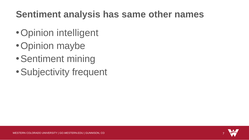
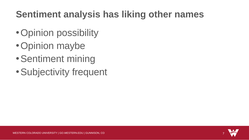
same: same -> liking
intelligent: intelligent -> possibility
